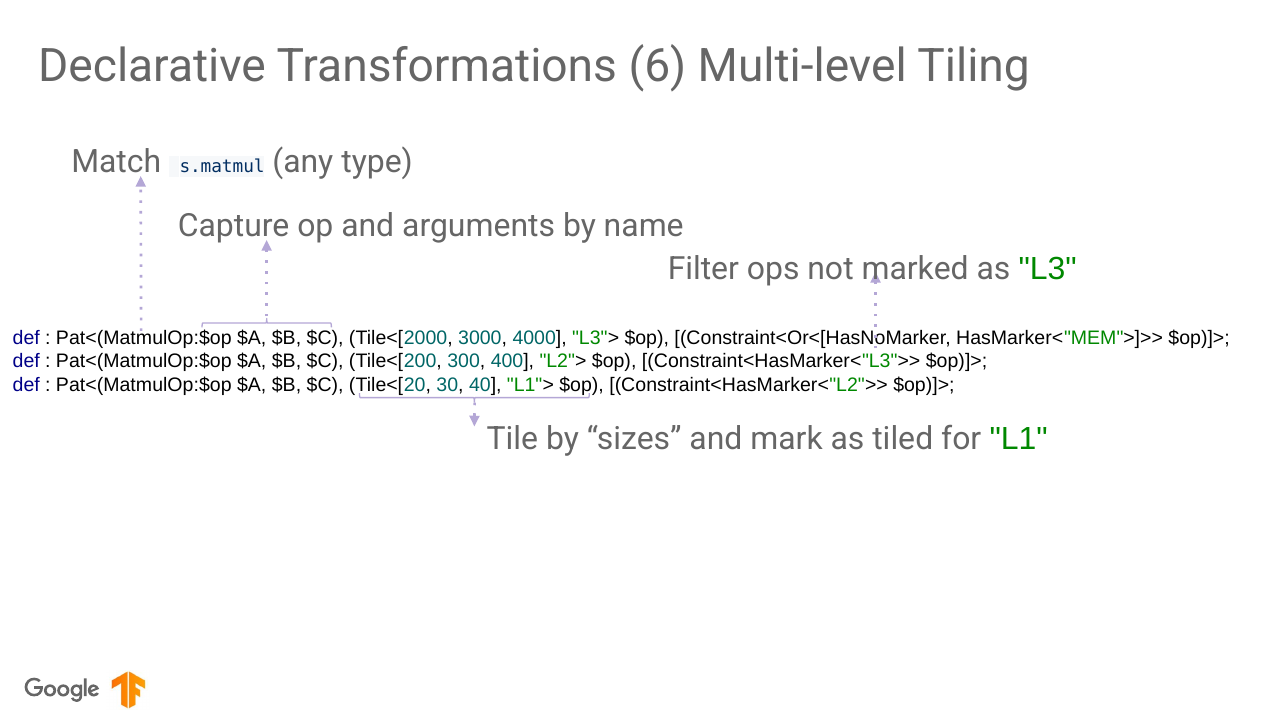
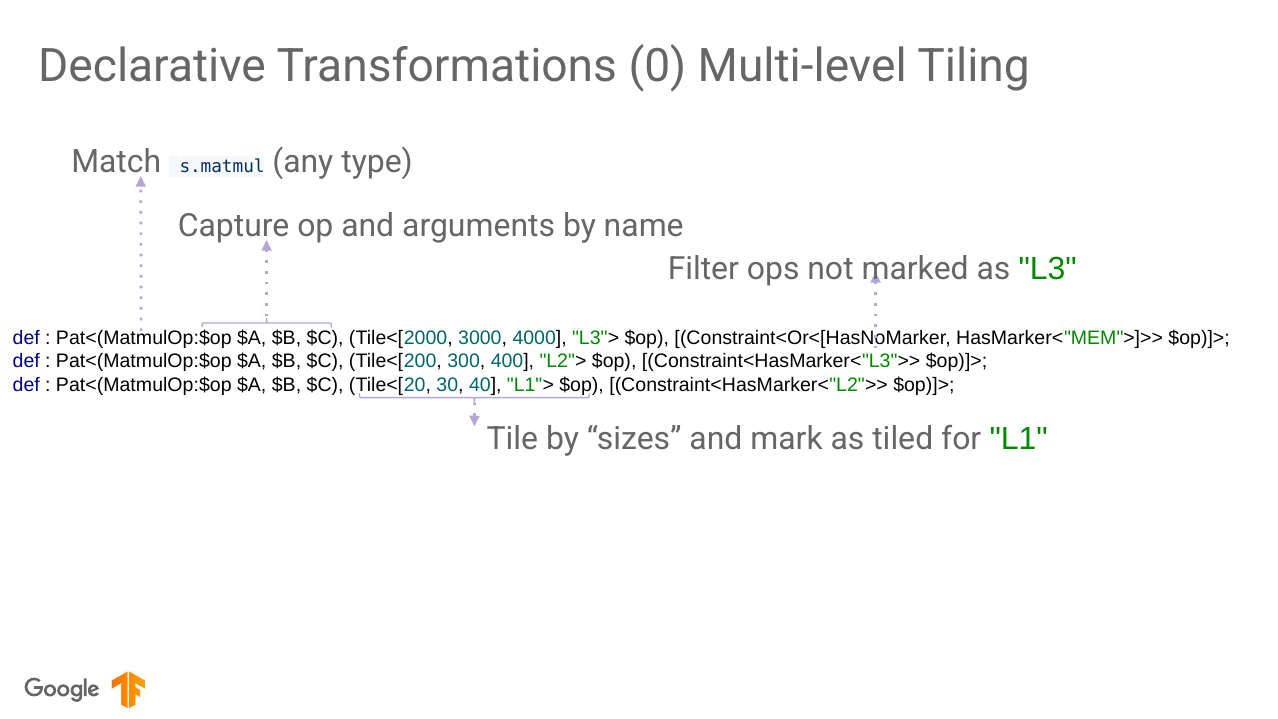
6: 6 -> 0
